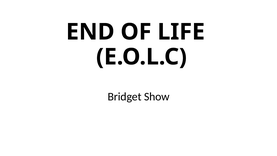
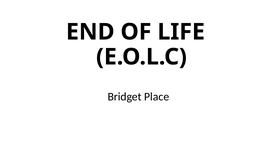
Show: Show -> Place
